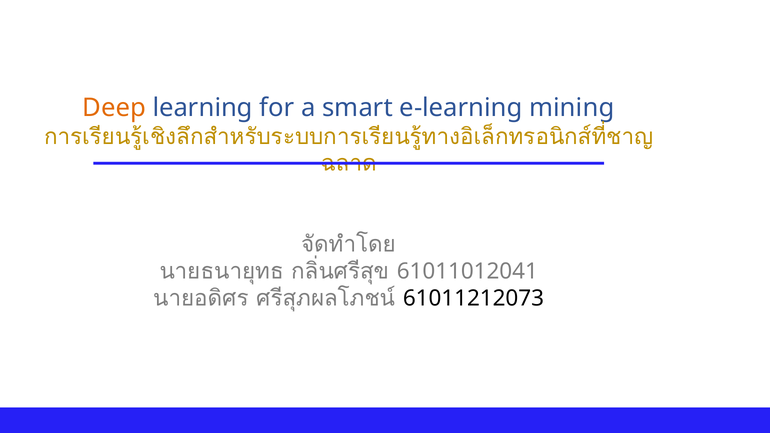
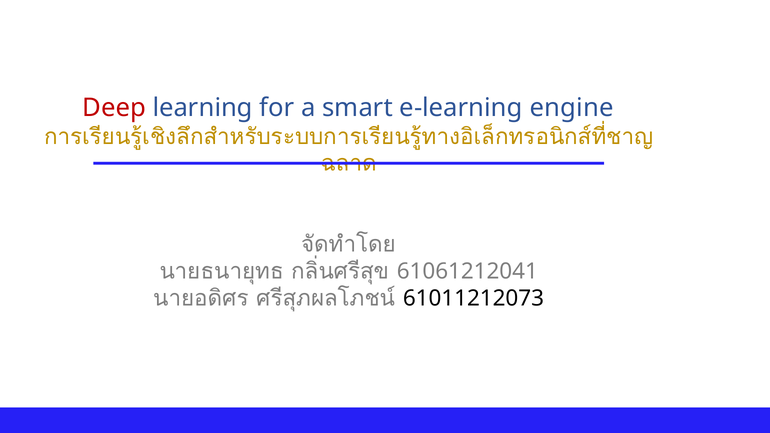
Deep colour: orange -> red
mining: mining -> engine
61011012041: 61011012041 -> 61061212041
